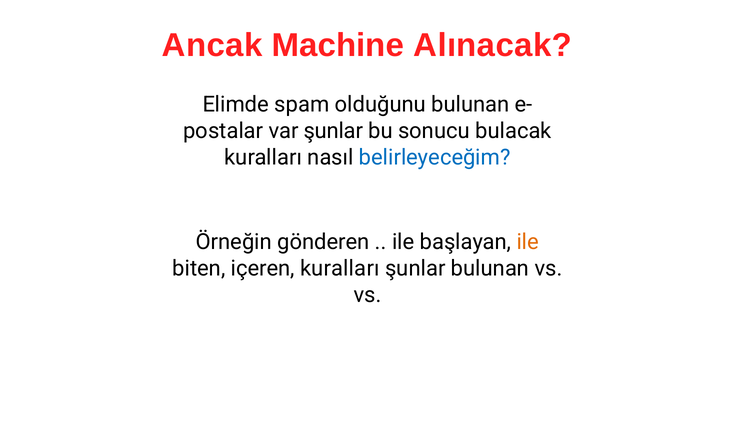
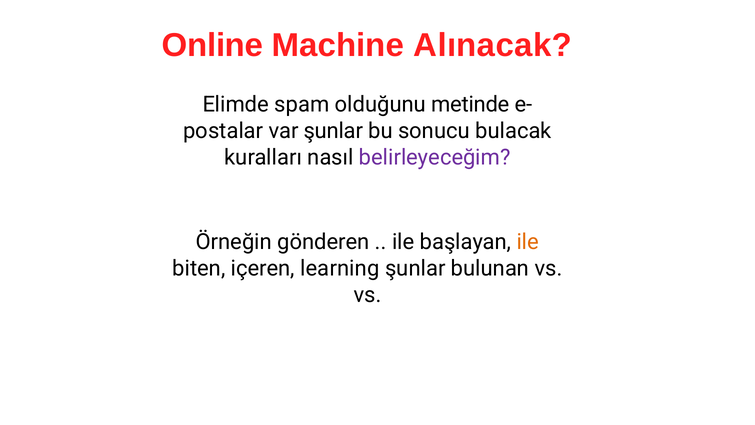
Ancak: Ancak -> Online
olduğunu bulunan: bulunan -> metinde
belirleyeceğim colour: blue -> purple
içeren kuralları: kuralları -> learning
